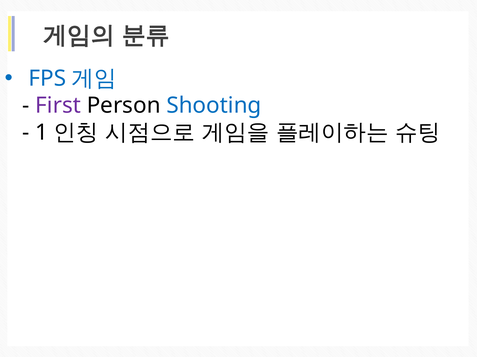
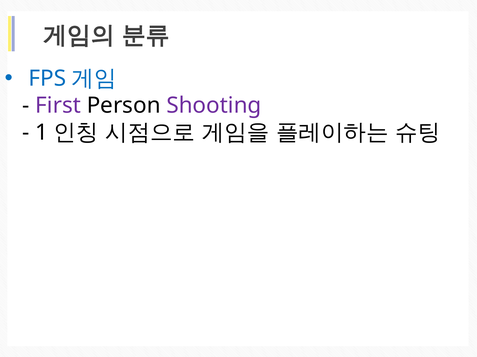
Shooting colour: blue -> purple
